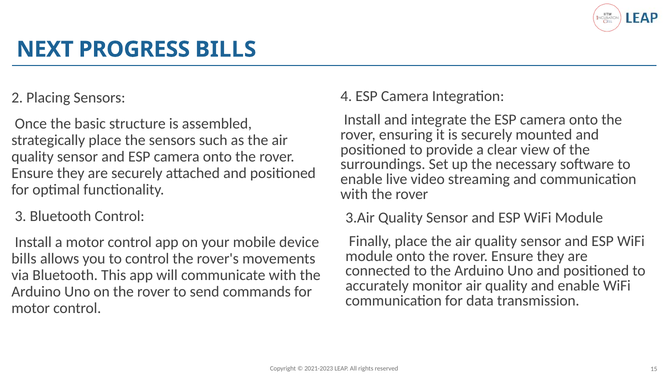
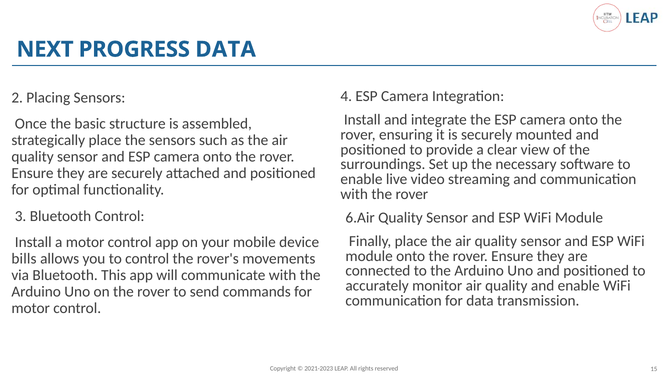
PROGRESS BILLS: BILLS -> DATA
3.Air: 3.Air -> 6.Air
